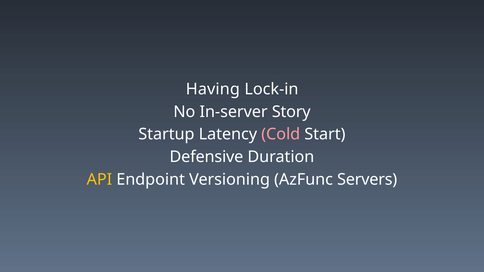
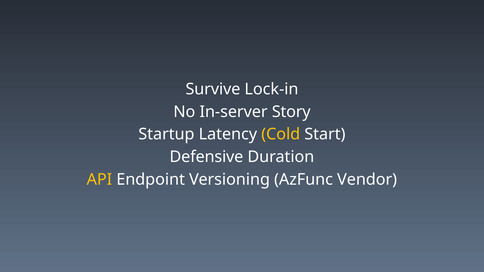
Having: Having -> Survive
Cold colour: pink -> yellow
Servers: Servers -> Vendor
